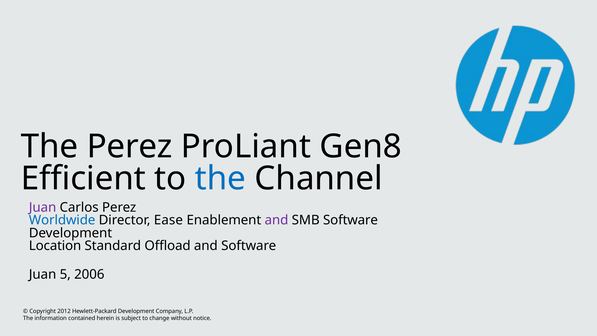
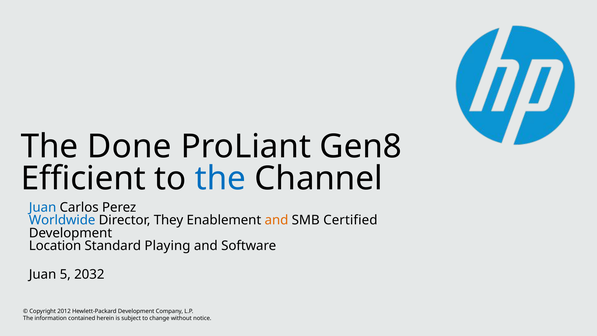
The Perez: Perez -> Done
Juan at (43, 207) colour: purple -> blue
Ease: Ease -> They
and at (276, 220) colour: purple -> orange
SMB Software: Software -> Certified
Offload: Offload -> Playing
2006: 2006 -> 2032
